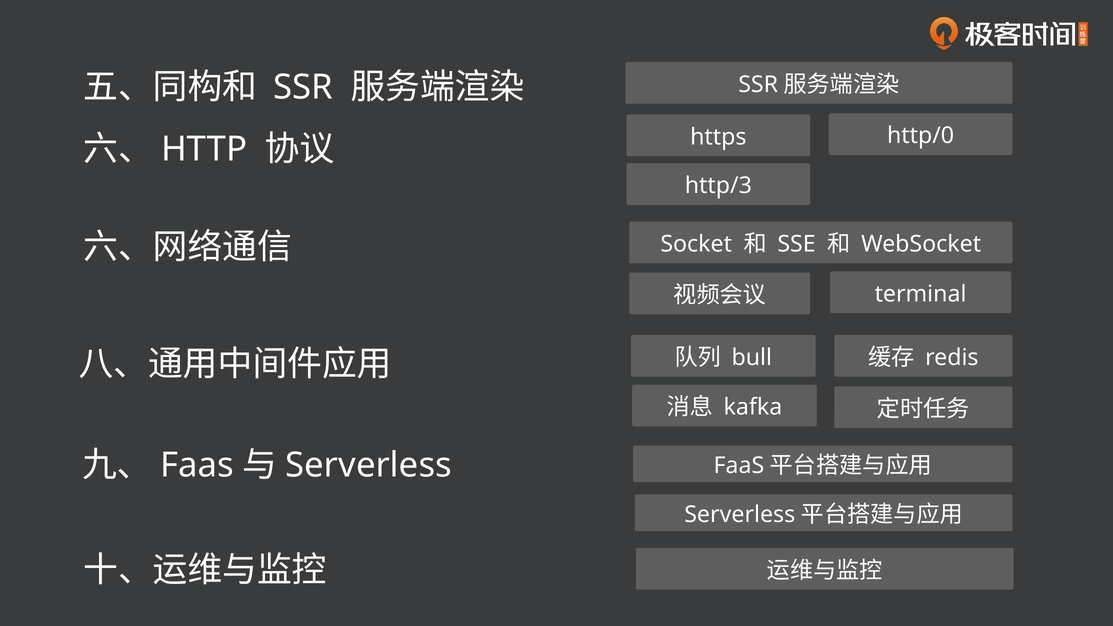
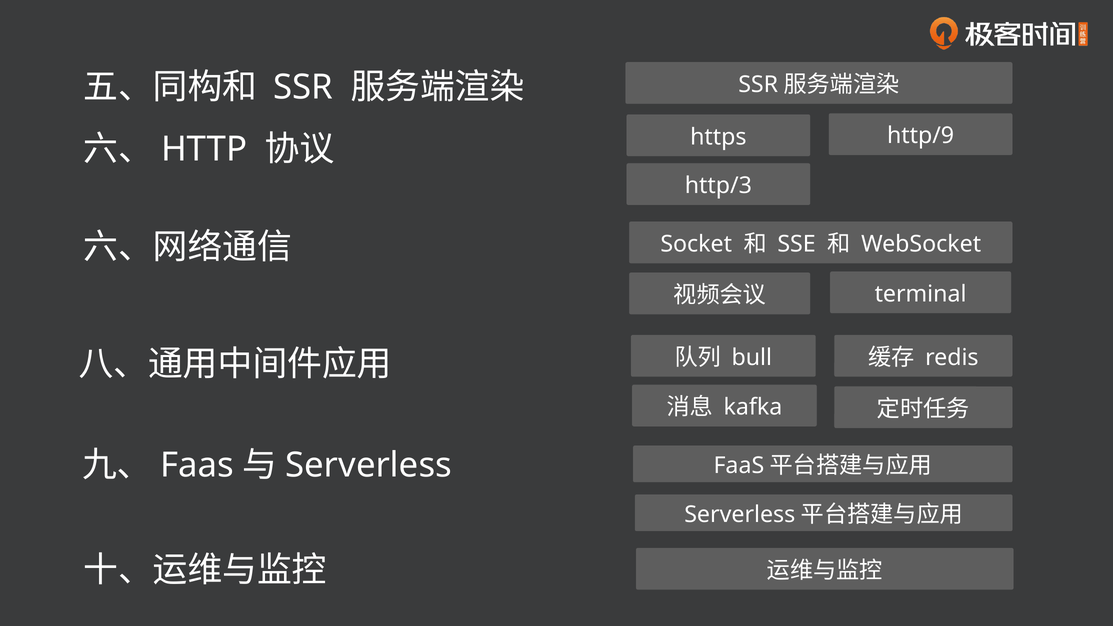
http/0: http/0 -> http/9
